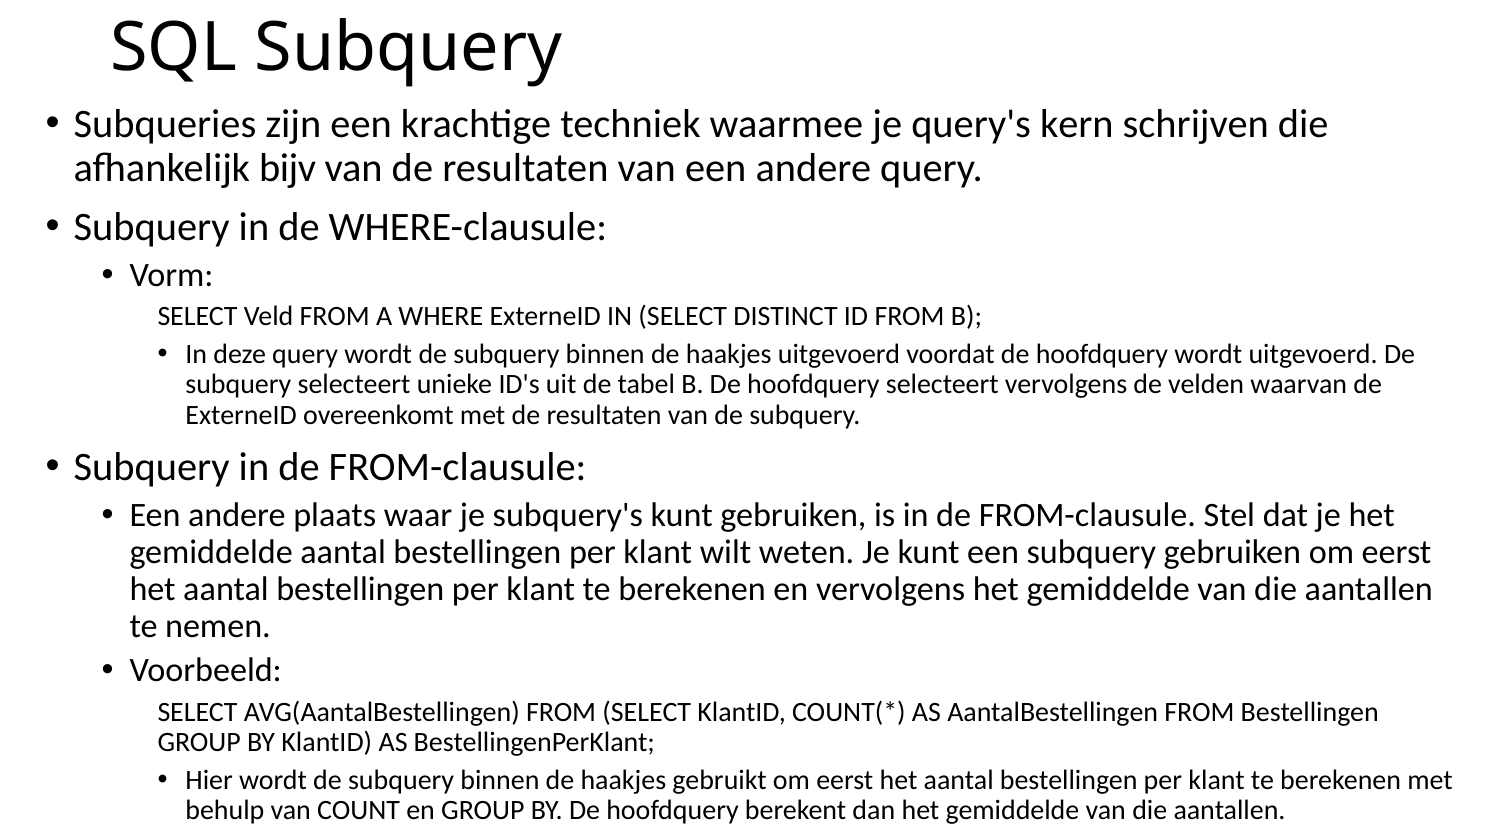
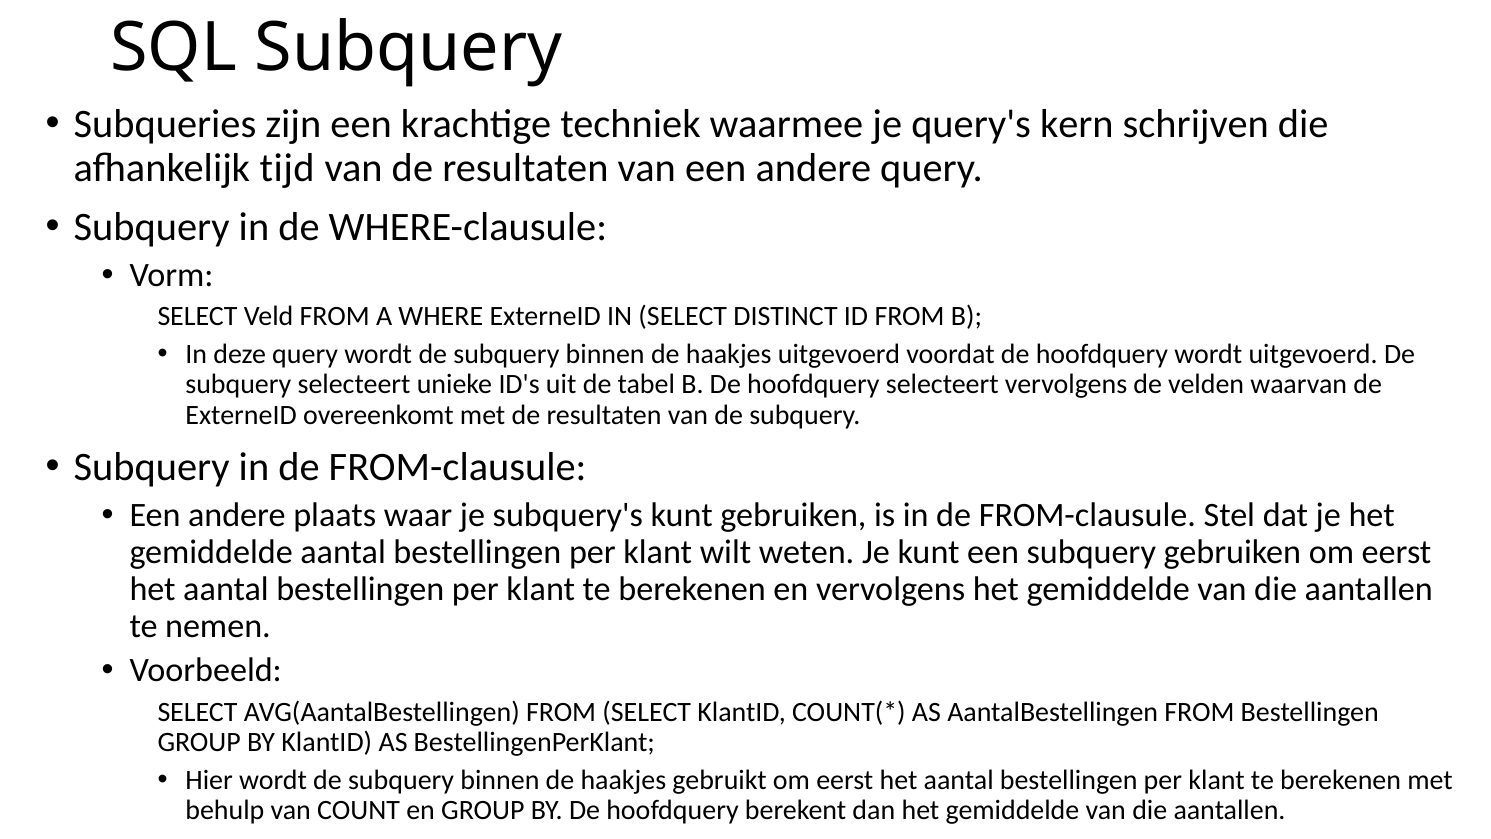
bijv: bijv -> tijd
